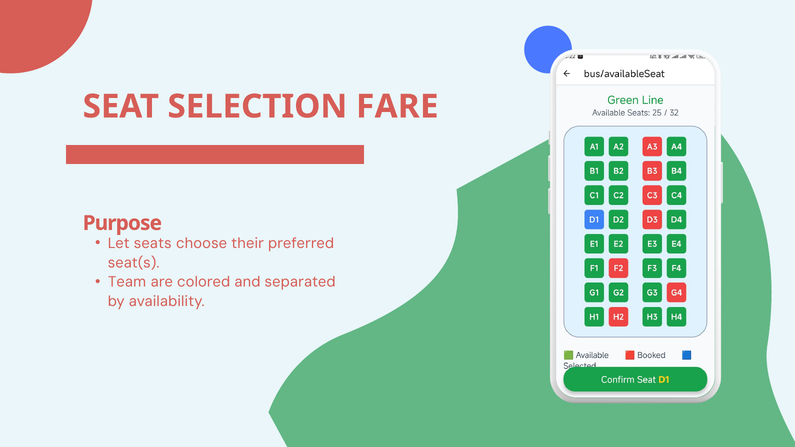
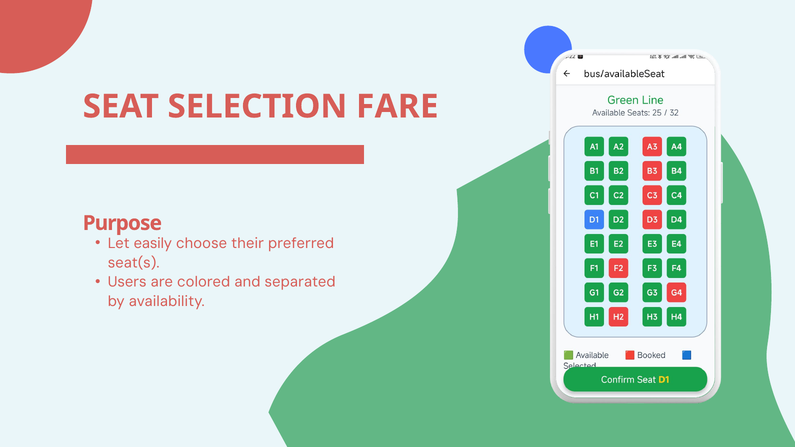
seats: seats -> easily
Team: Team -> Users
